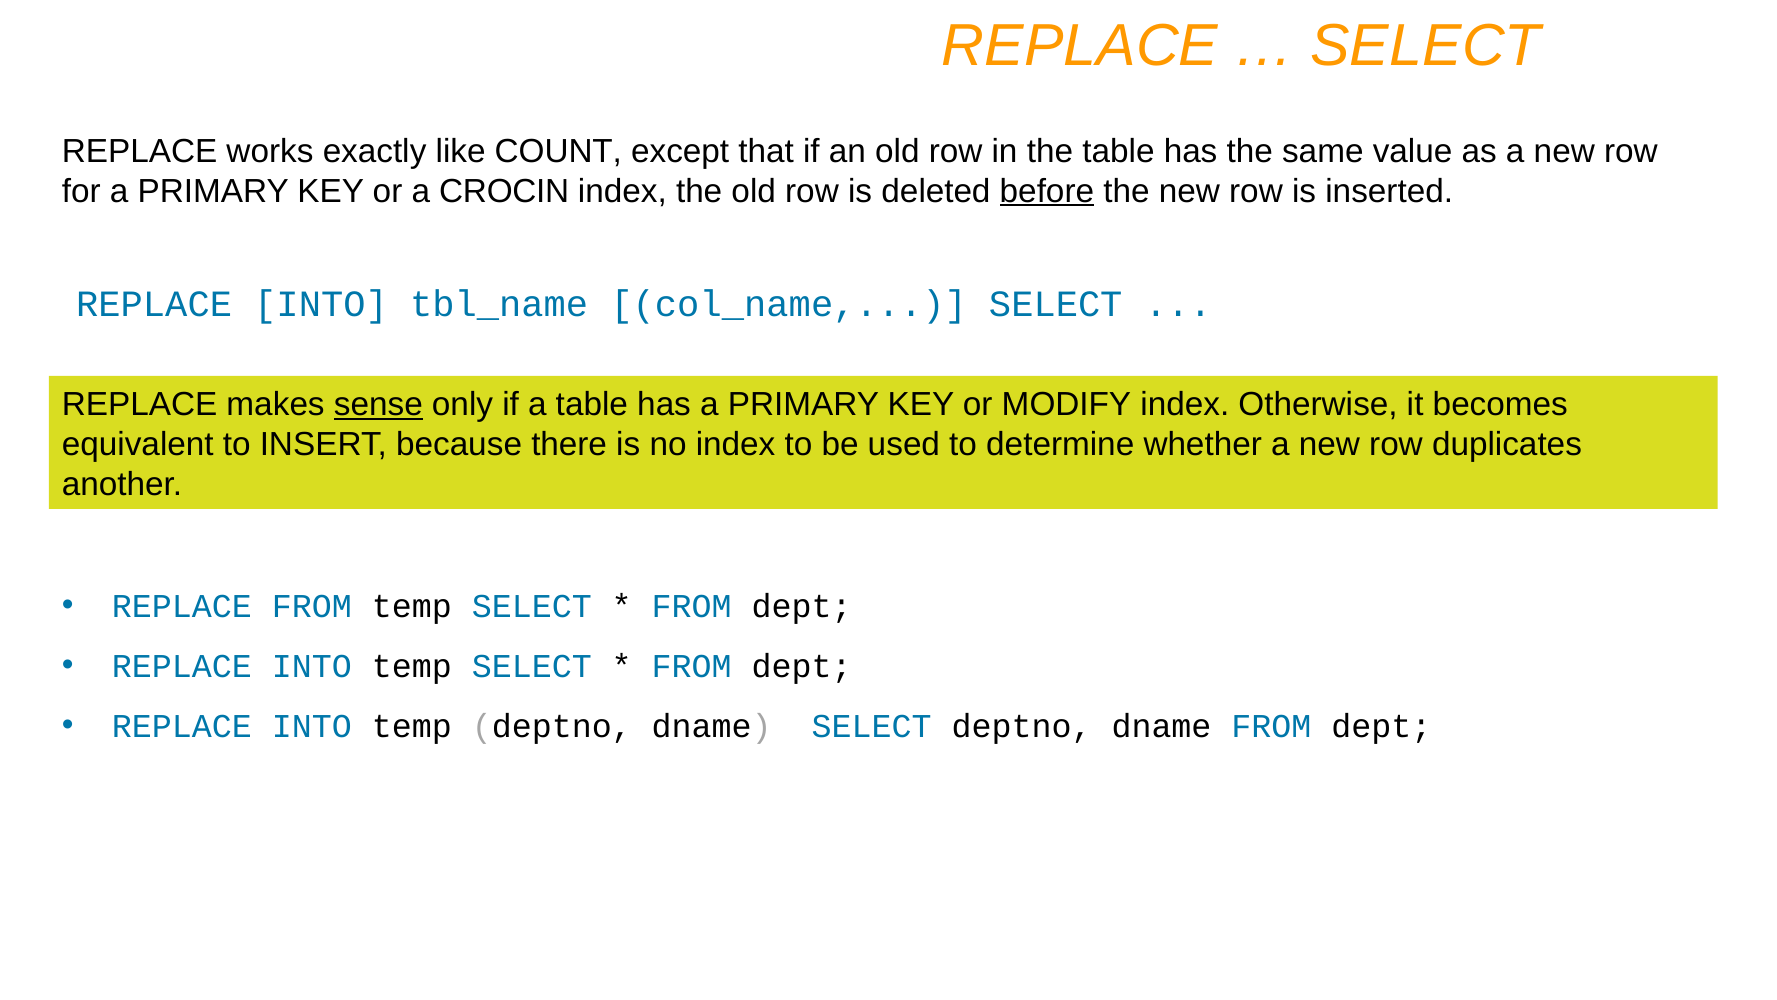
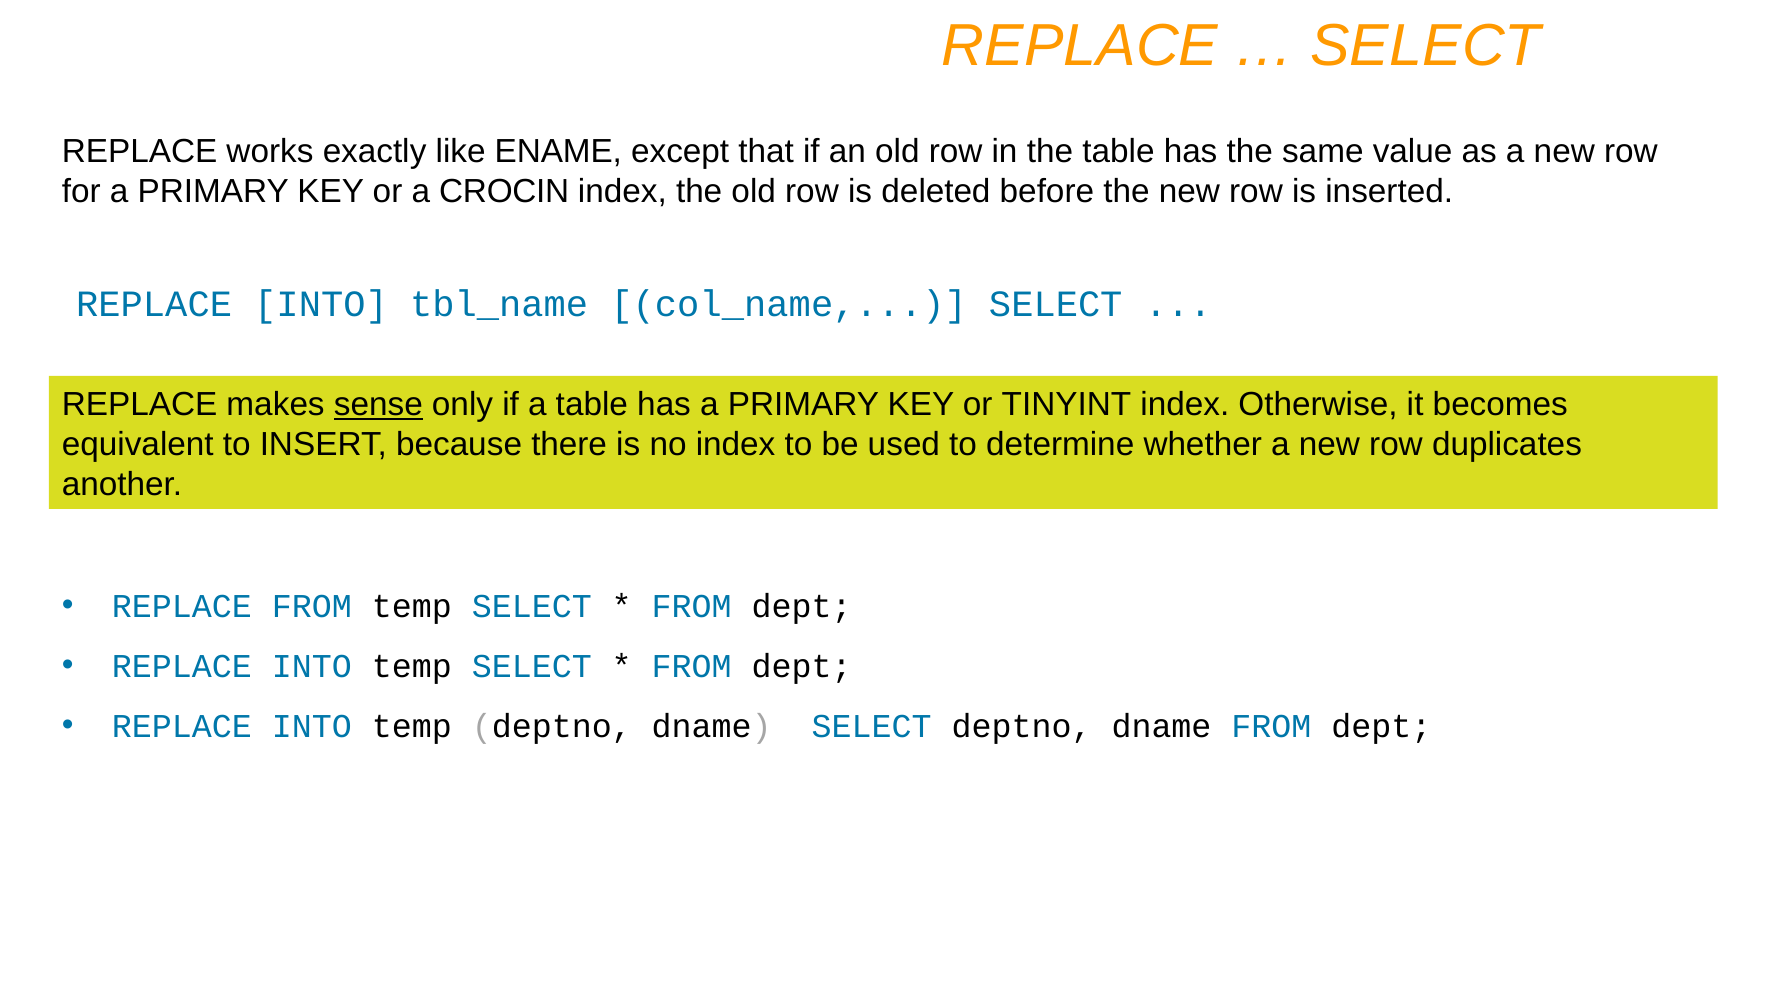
COUNT: COUNT -> ENAME
before underline: present -> none
MODIFY: MODIFY -> TINYINT
